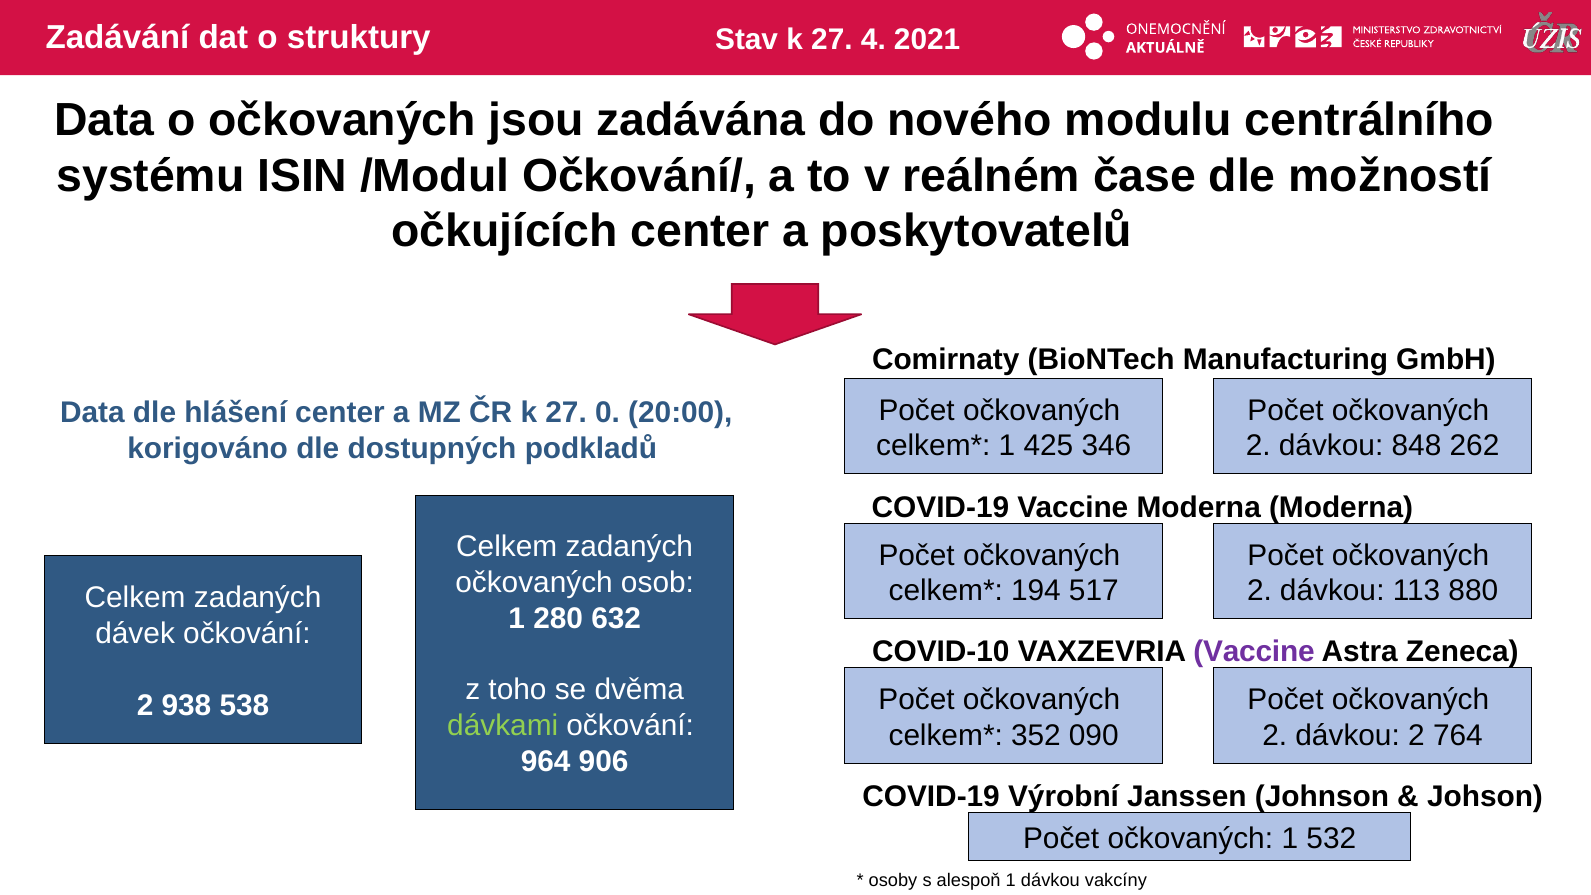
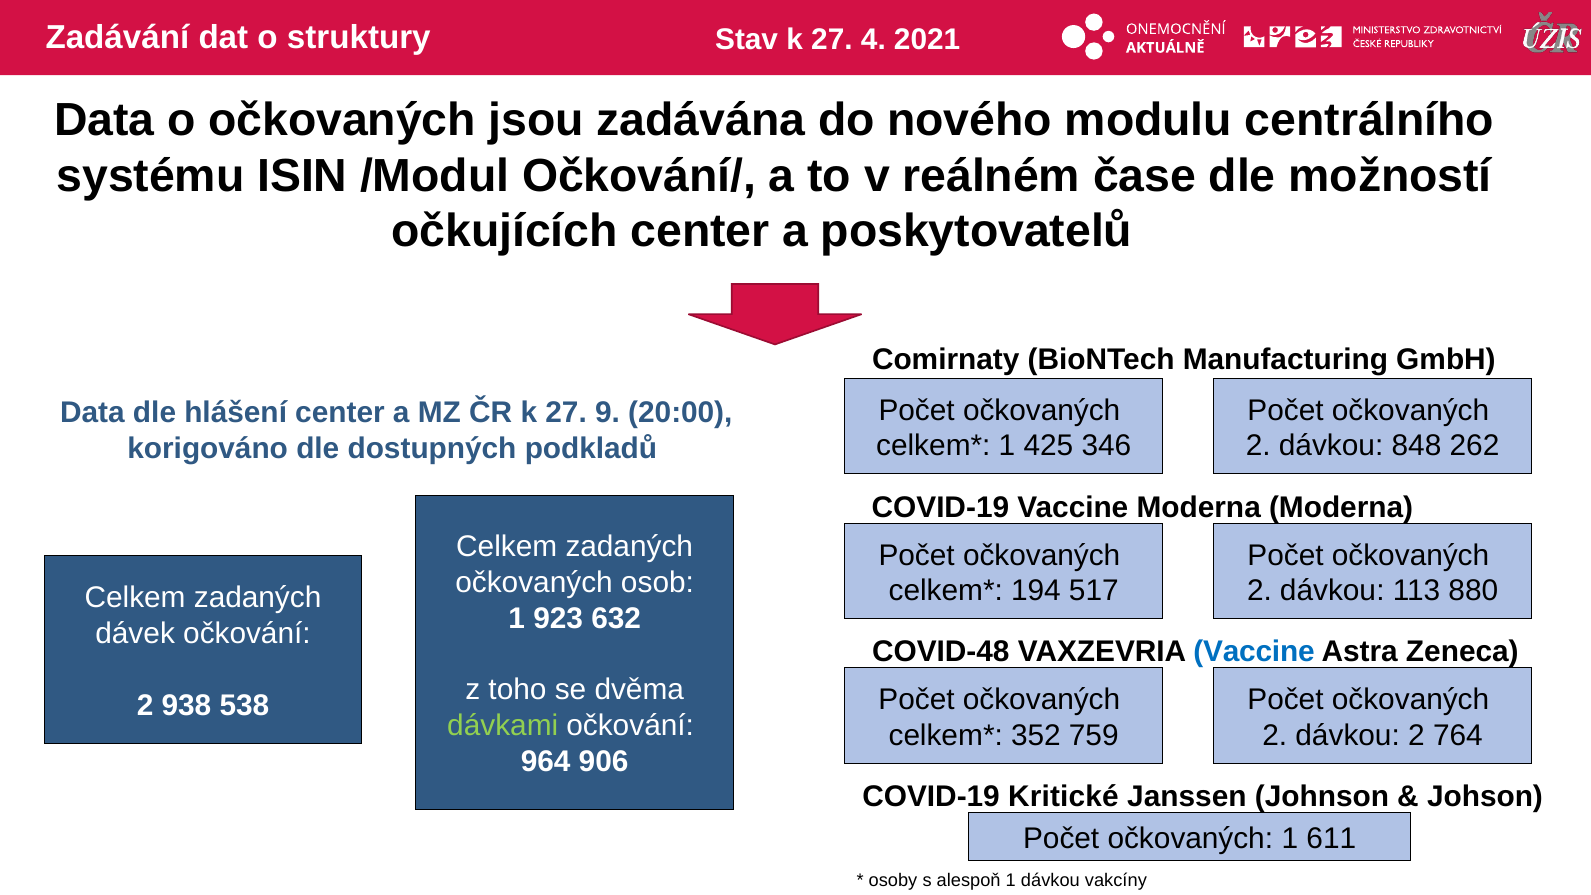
0: 0 -> 9
280: 280 -> 923
COVID-10: COVID-10 -> COVID-48
Vaccine at (1254, 652) colour: purple -> blue
090: 090 -> 759
Výrobní: Výrobní -> Kritické
532: 532 -> 611
